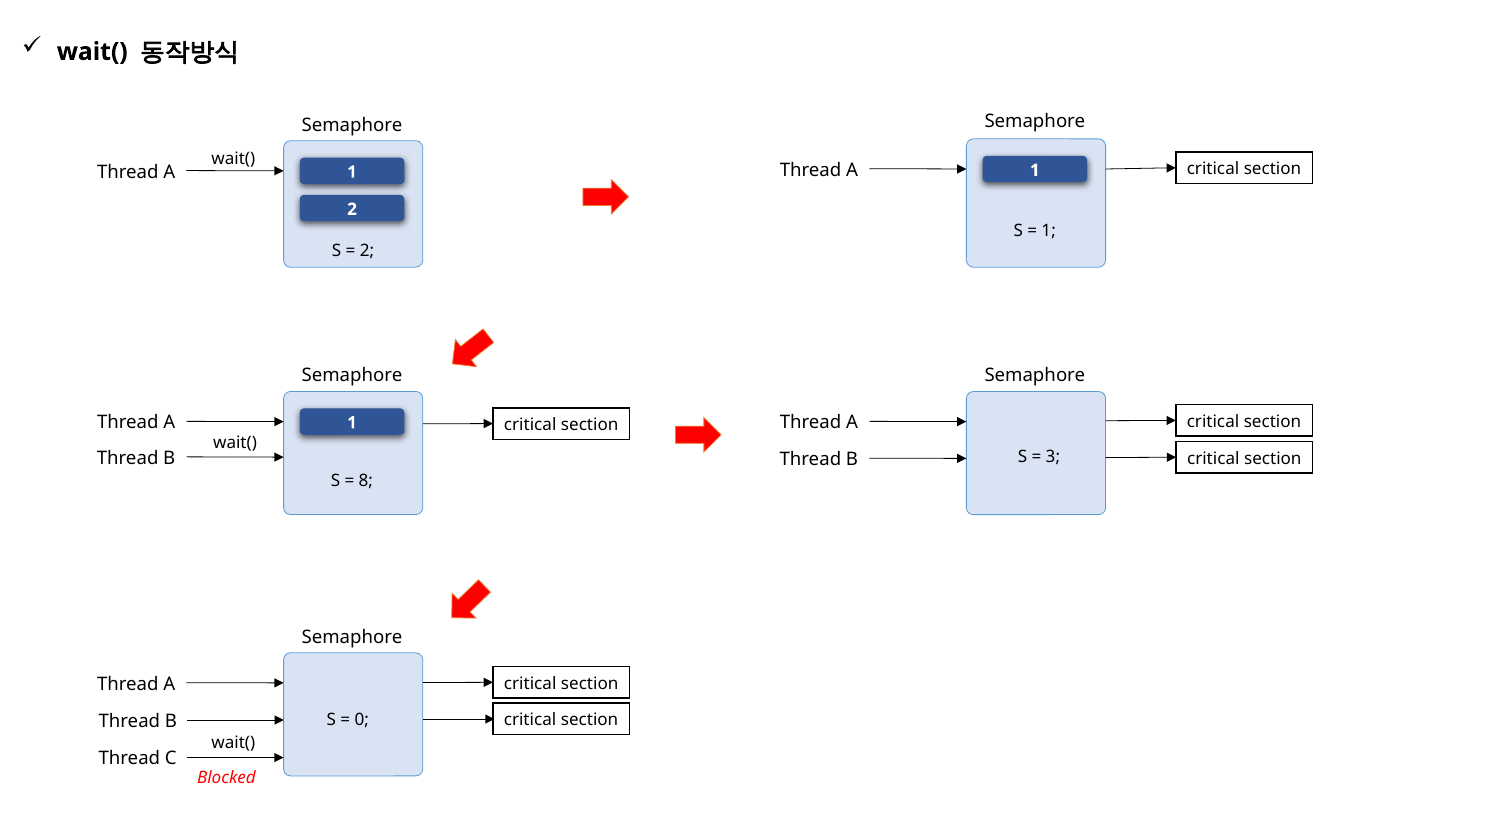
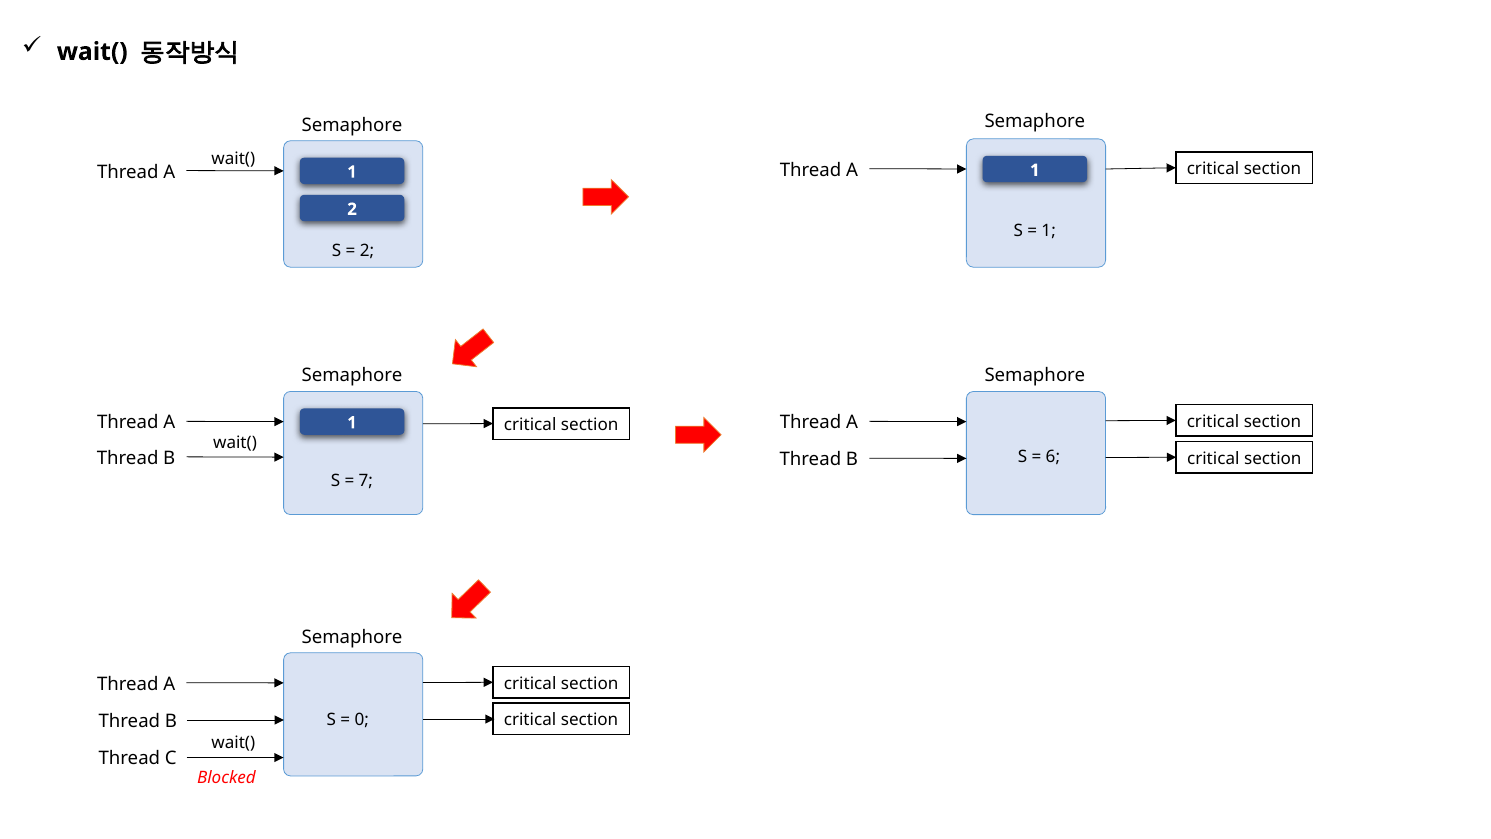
3: 3 -> 6
8: 8 -> 7
